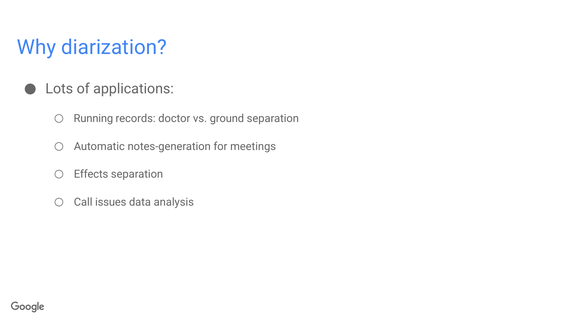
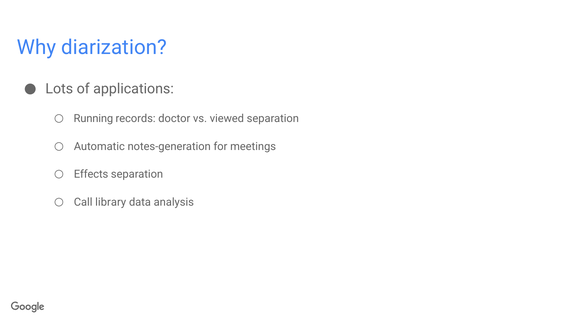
ground: ground -> viewed
issues: issues -> library
